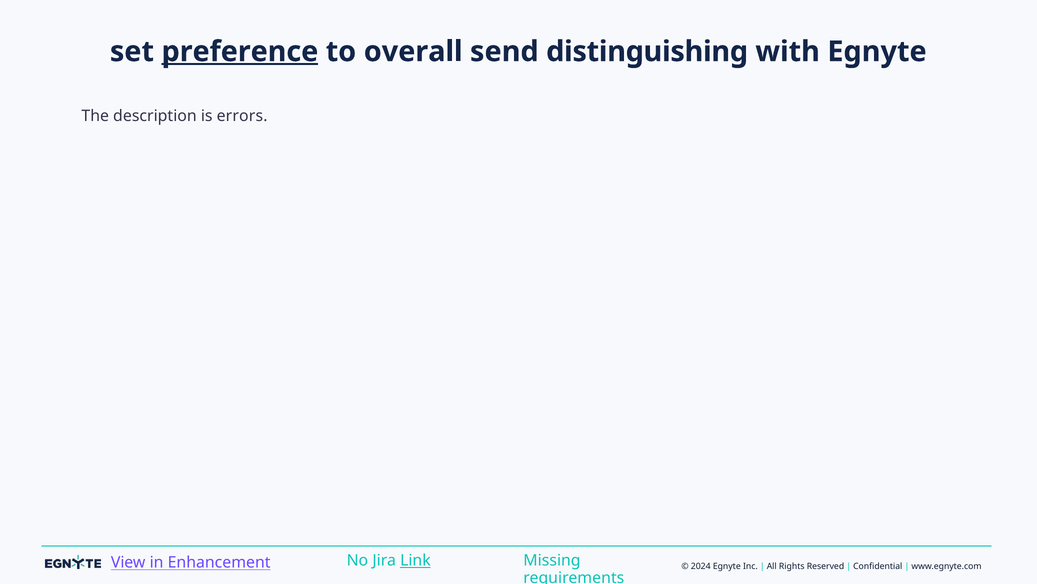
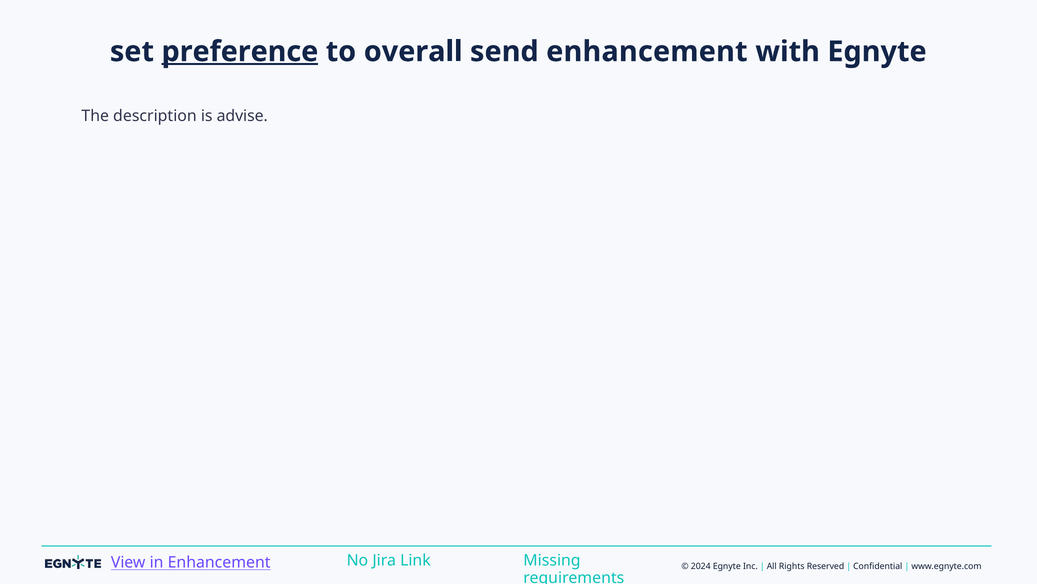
send distinguishing: distinguishing -> enhancement
errors: errors -> advise
Link underline: present -> none
